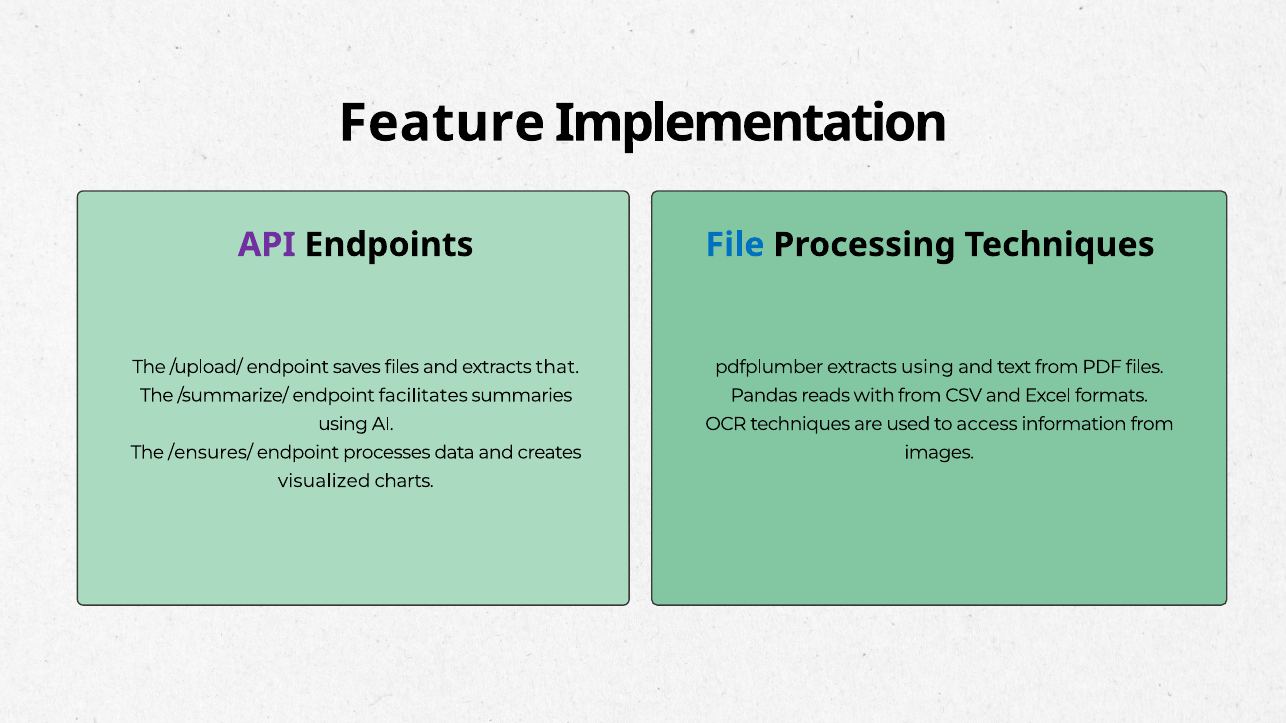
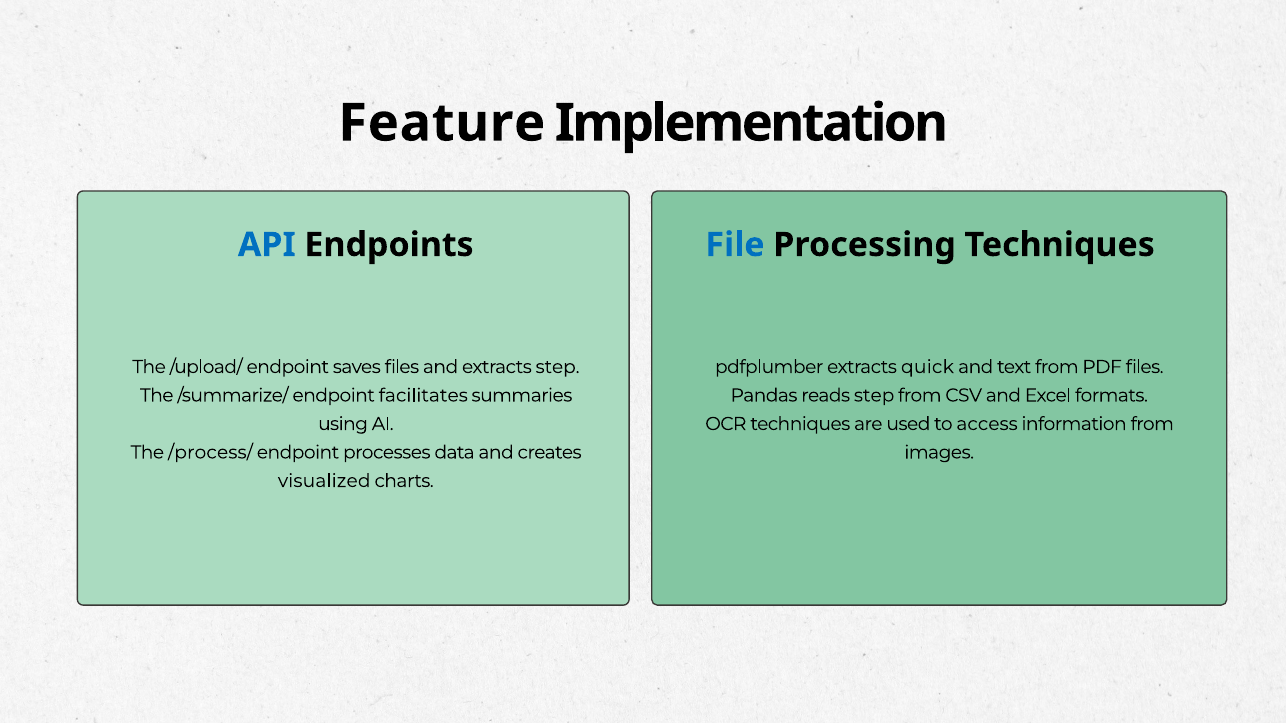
API colour: purple -> blue
extracts that: that -> step
extracts using: using -> quick
reads with: with -> step
/ensures/: /ensures/ -> /process/
